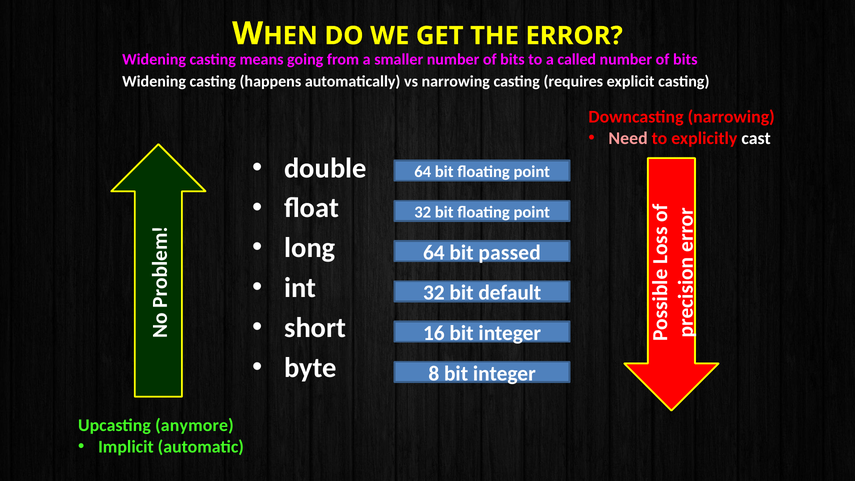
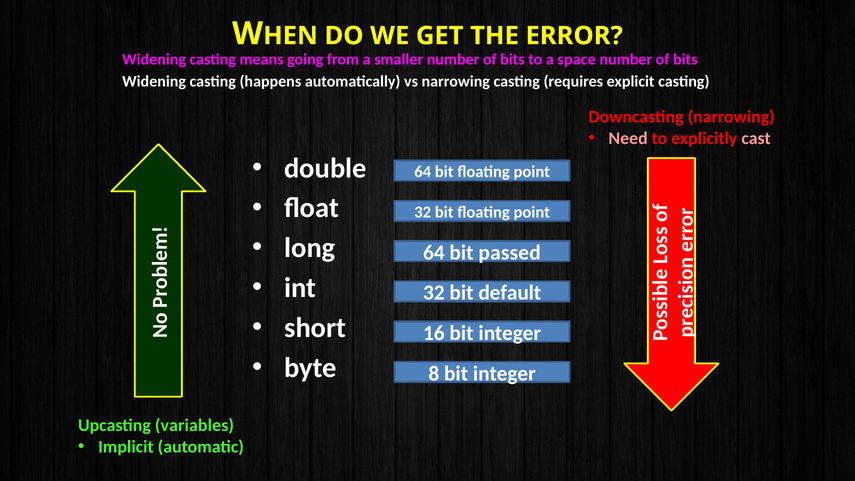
called: called -> space
cast colour: white -> pink
anymore: anymore -> variables
